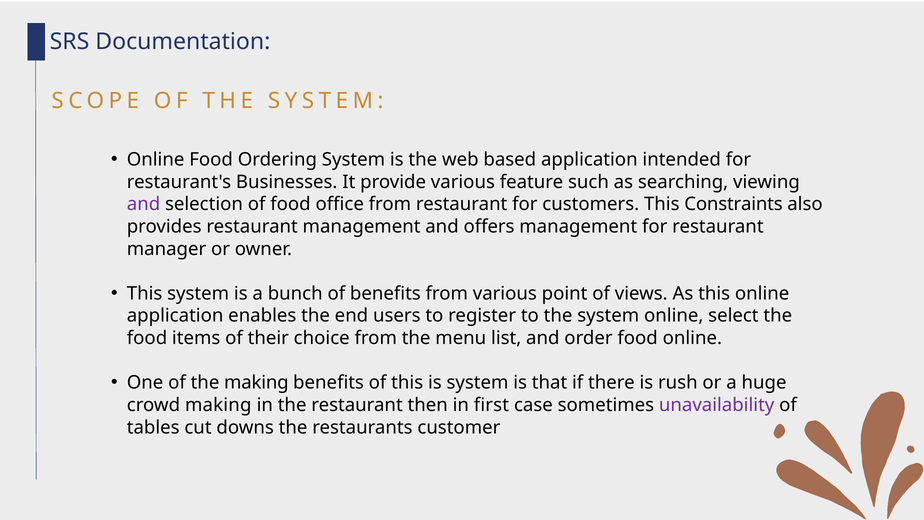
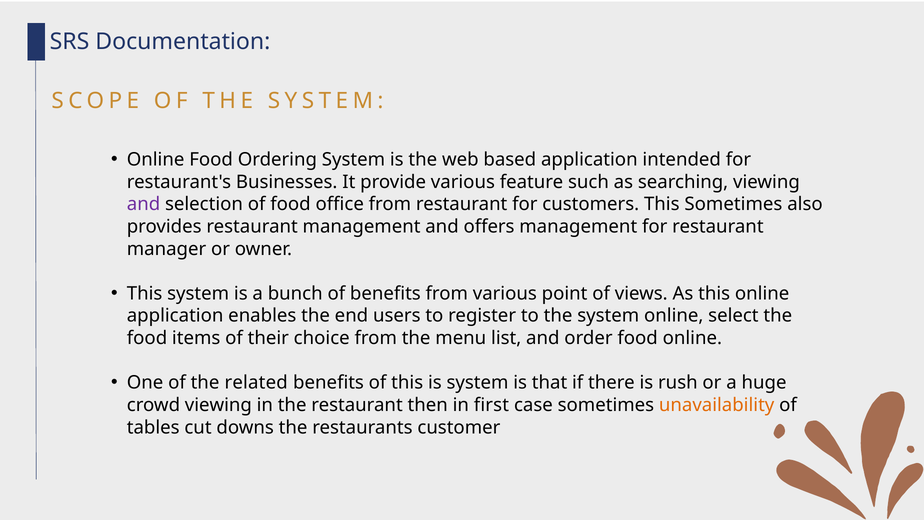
This Constraints: Constraints -> Sometimes
the making: making -> related
crowd making: making -> viewing
unavailability colour: purple -> orange
